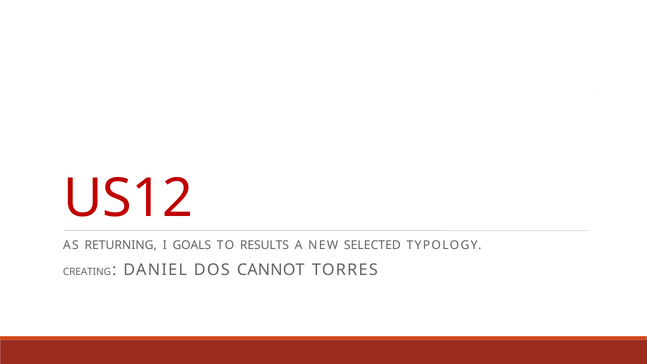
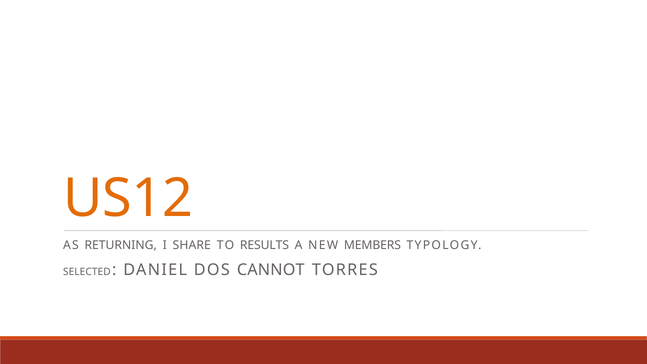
US12 colour: red -> orange
GOALS: GOALS -> SHARE
SELECTED: SELECTED -> MEMBERS
CREATING: CREATING -> SELECTED
